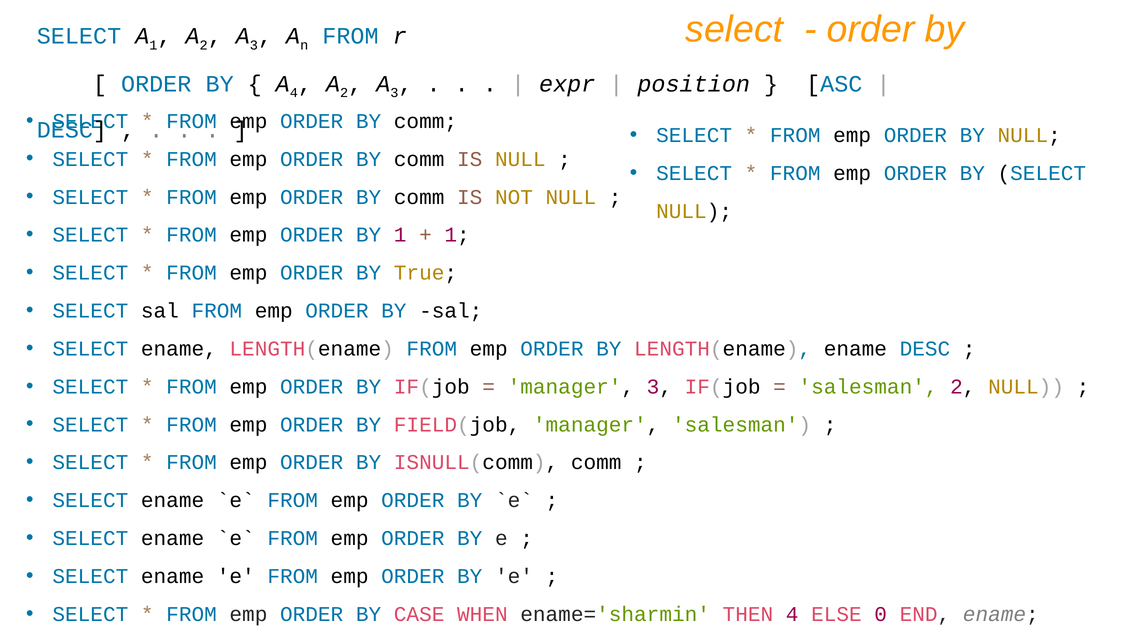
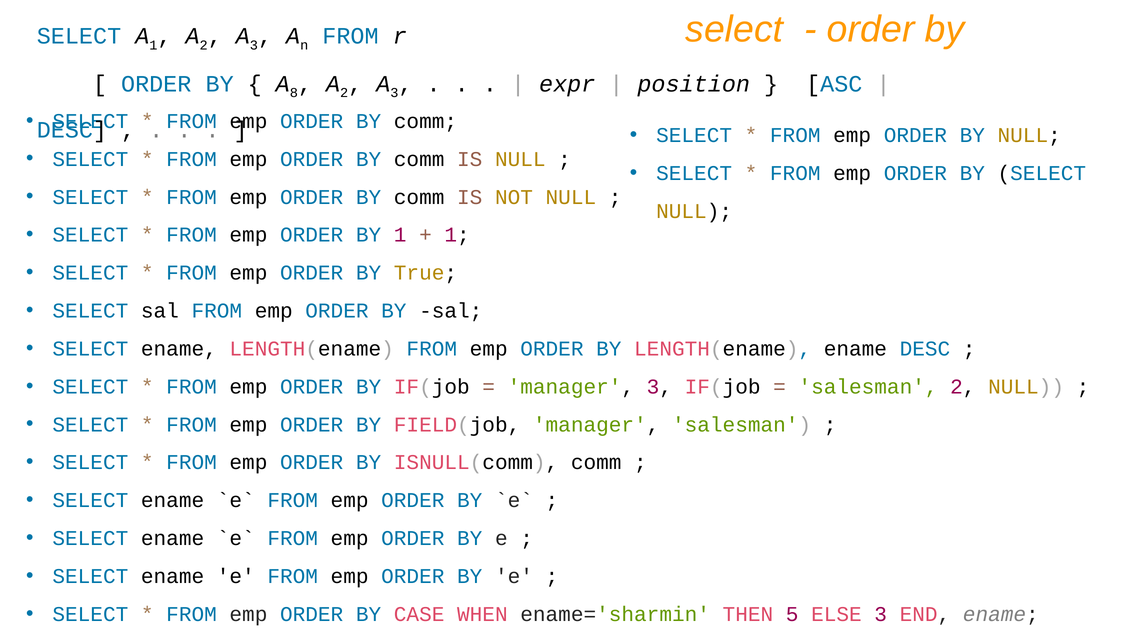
4 at (294, 93): 4 -> 8
THEN 4: 4 -> 5
ELSE 0: 0 -> 3
